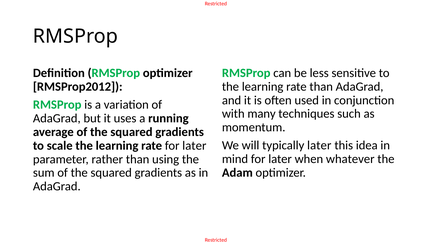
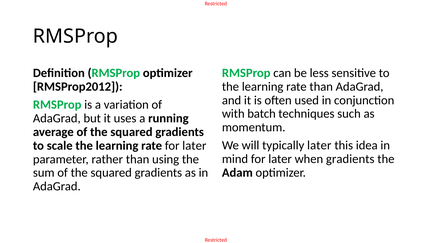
many: many -> batch
when whatever: whatever -> gradients
